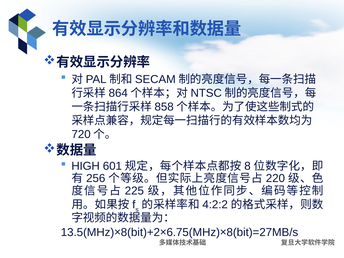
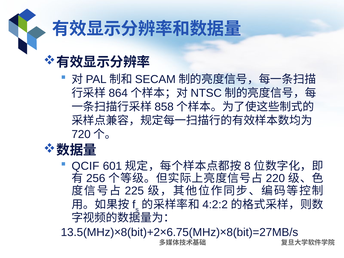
HIGH: HIGH -> QCIF
